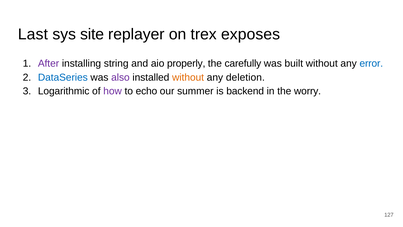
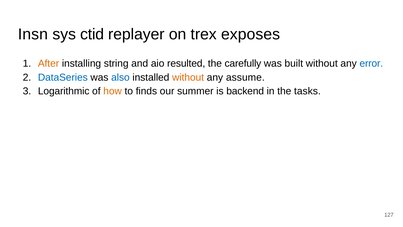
Last: Last -> Insn
site: site -> ctid
After colour: purple -> orange
properly: properly -> resulted
also colour: purple -> blue
deletion: deletion -> assume
how colour: purple -> orange
echo: echo -> finds
worry: worry -> tasks
